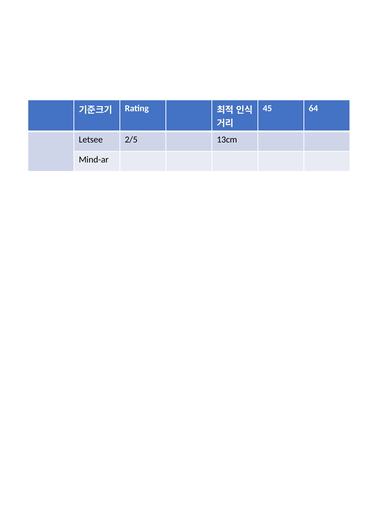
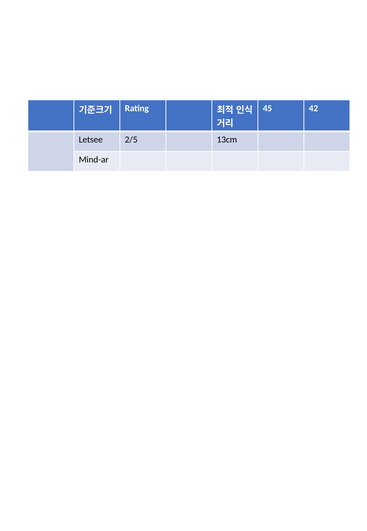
64: 64 -> 42
